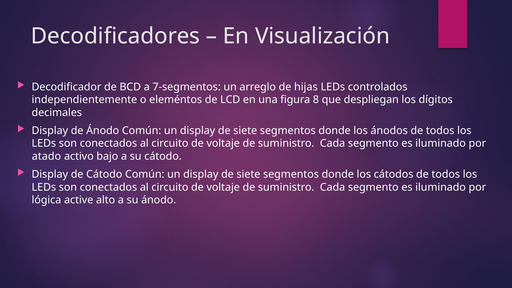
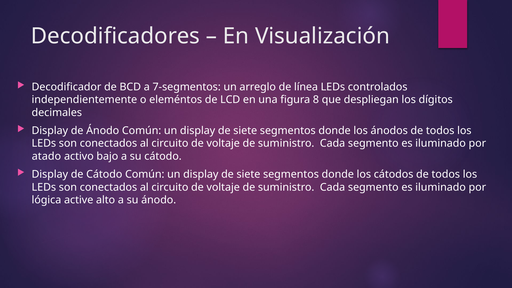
hijas: hijas -> línea
